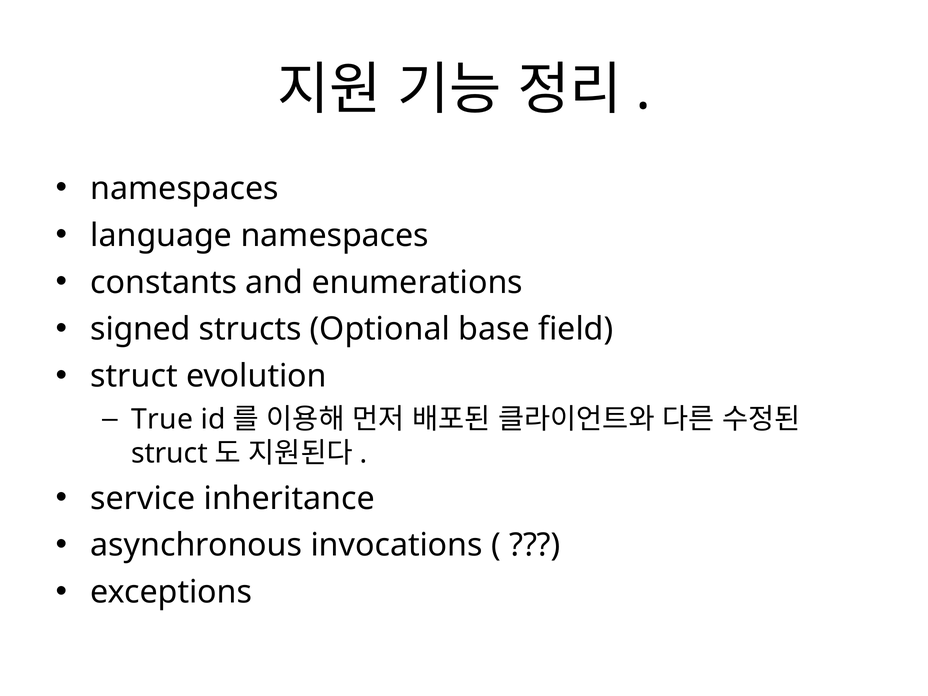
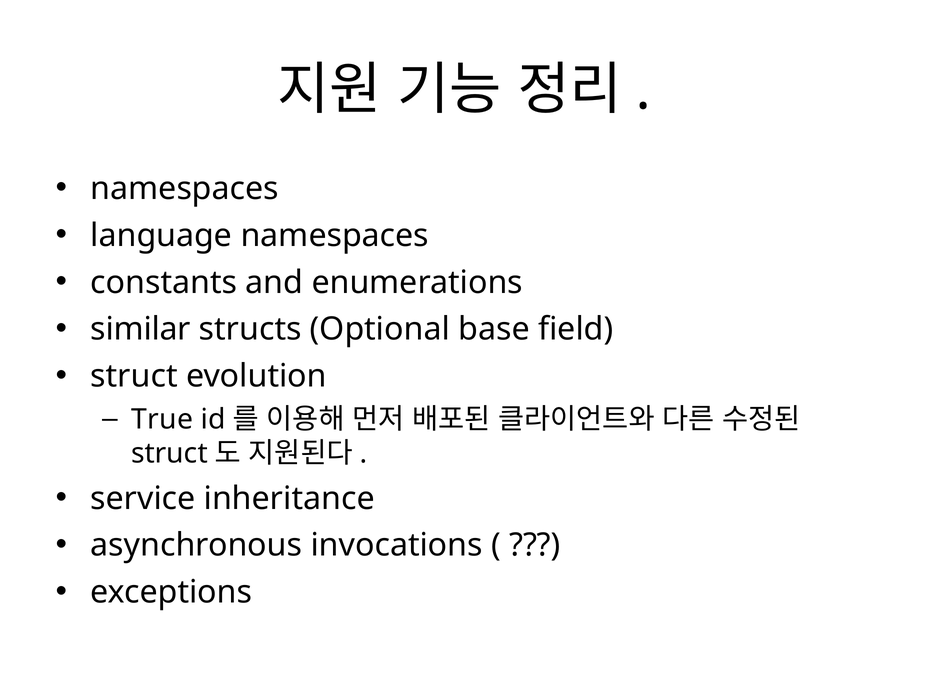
signed: signed -> similar
